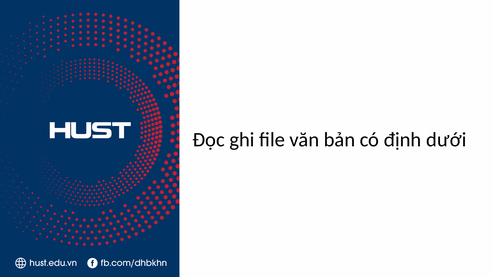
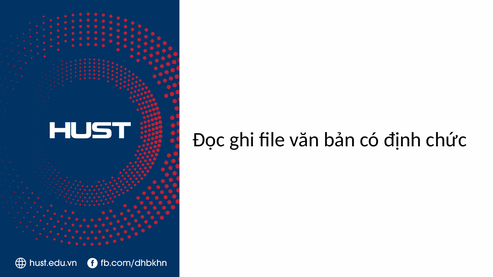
dưới: dưới -> chức
